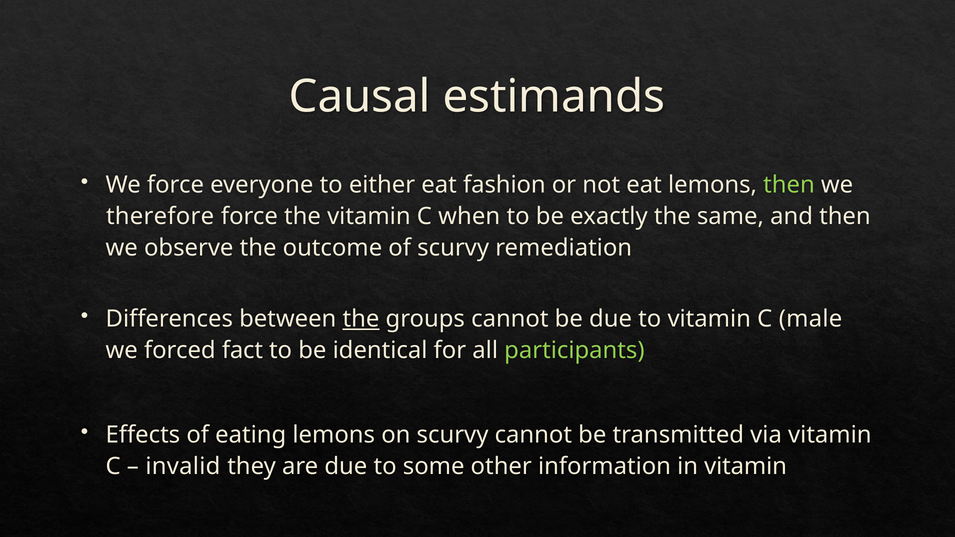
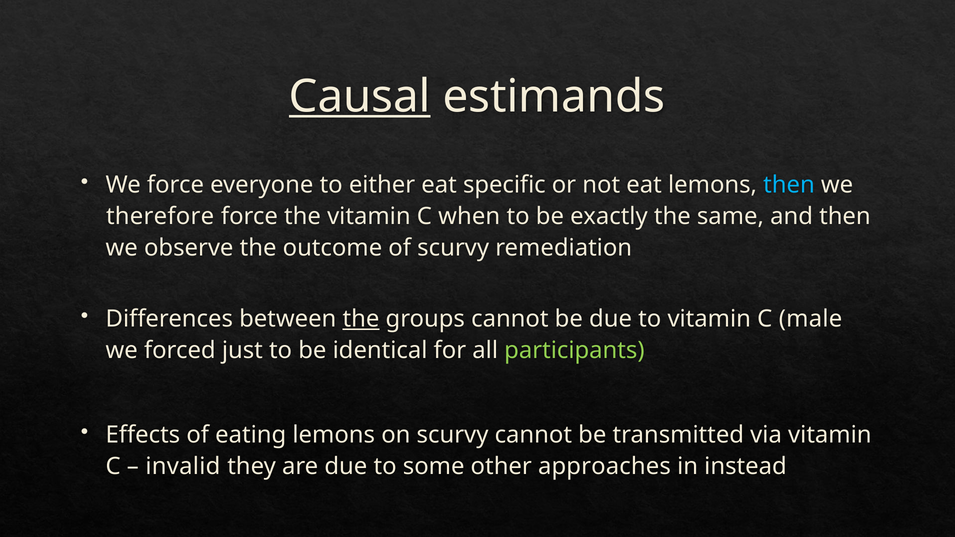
Causal underline: none -> present
fashion: fashion -> specific
then at (789, 185) colour: light green -> light blue
fact: fact -> just
information: information -> approaches
in vitamin: vitamin -> instead
